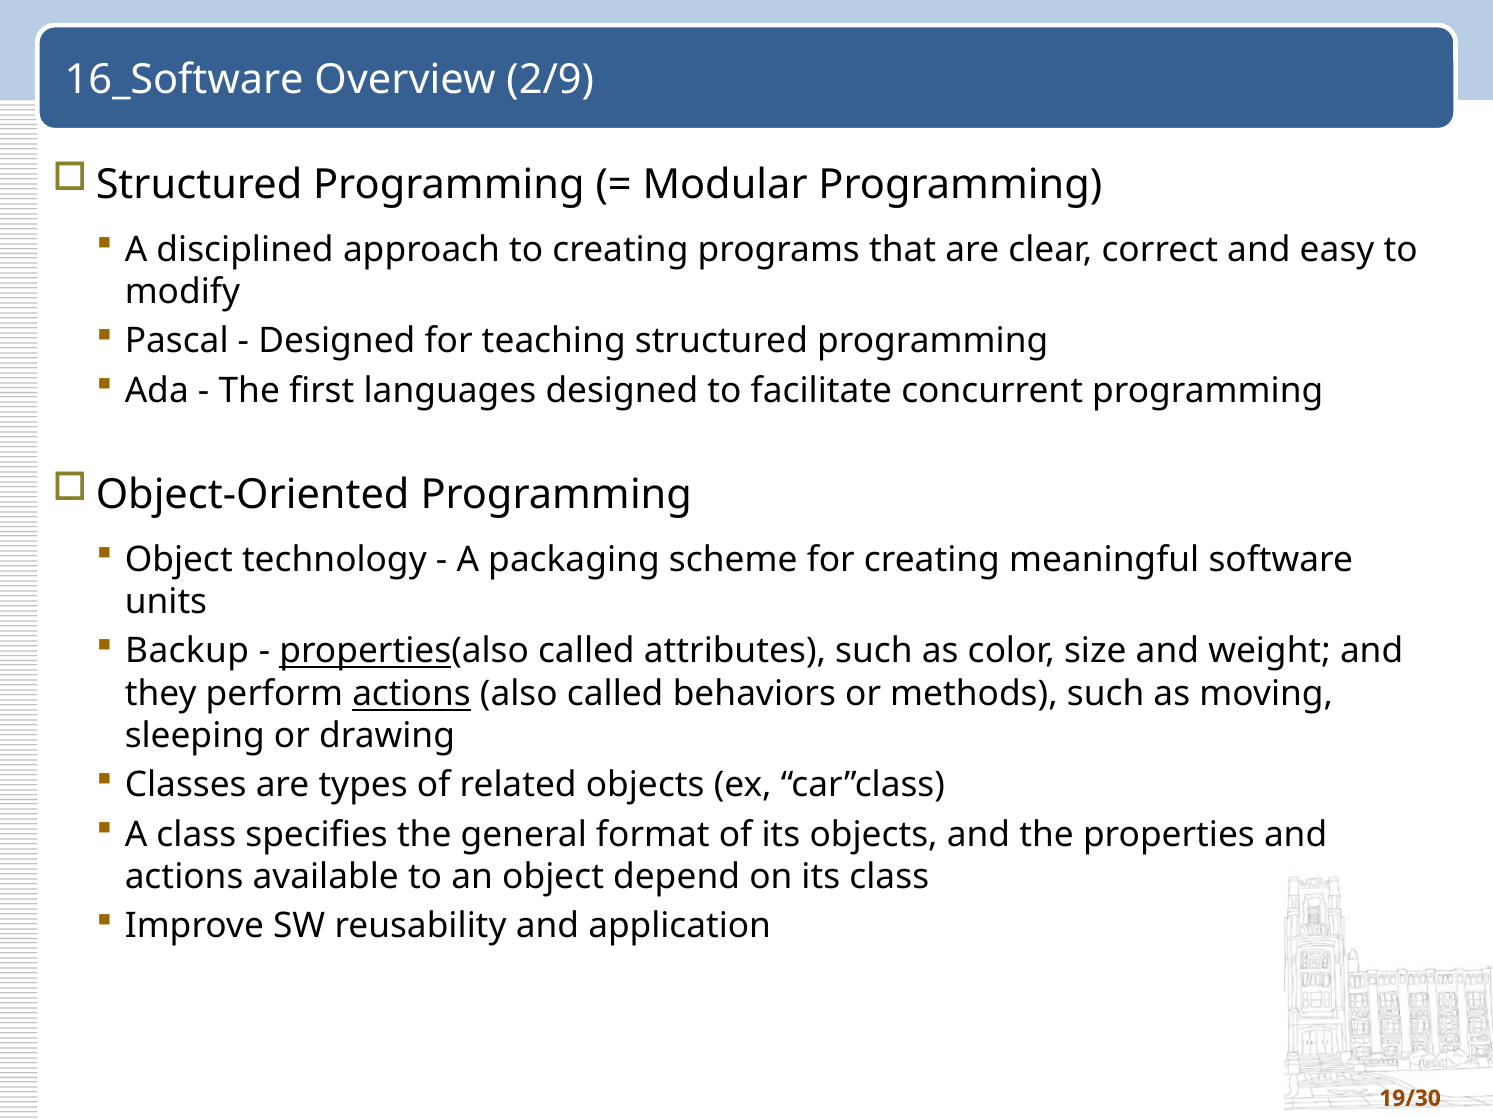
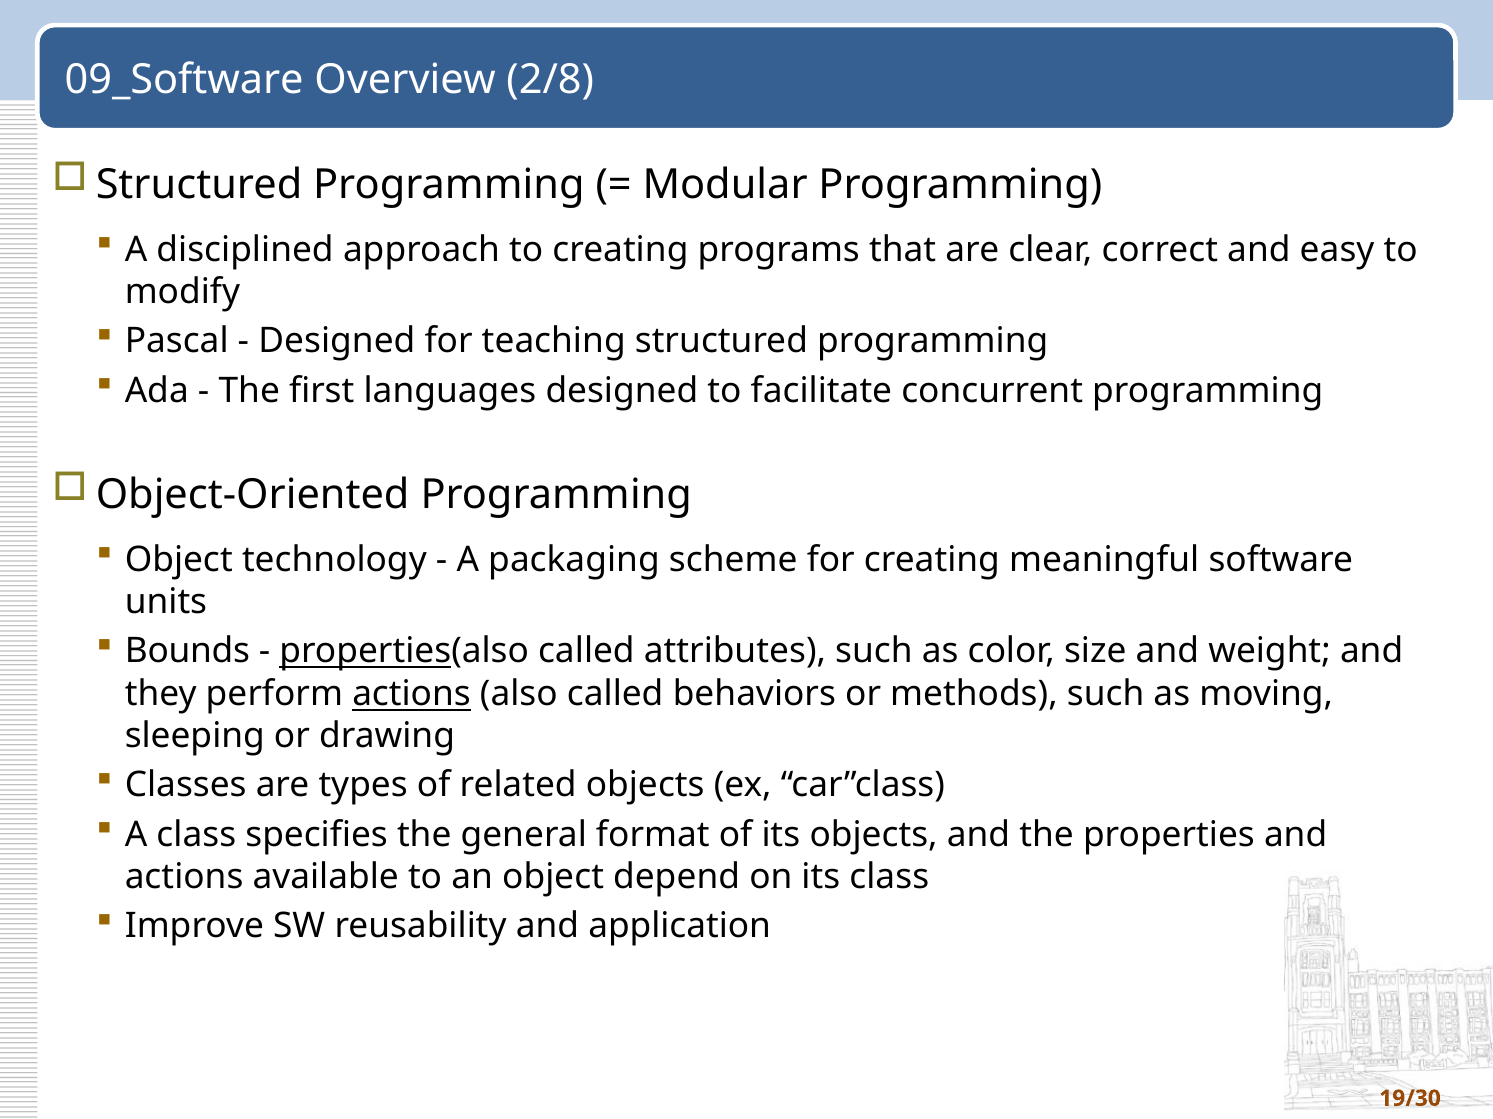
16_Software: 16_Software -> 09_Software
2/9: 2/9 -> 2/8
Backup: Backup -> Bounds
